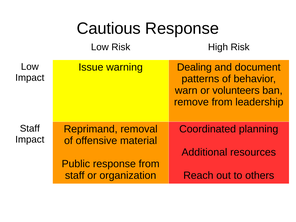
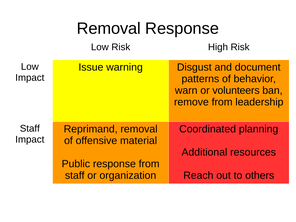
Cautious at (109, 29): Cautious -> Removal
Dealing: Dealing -> Disgust
